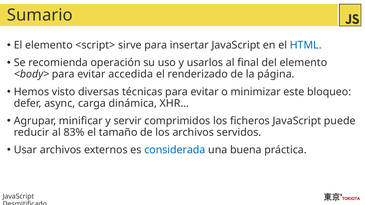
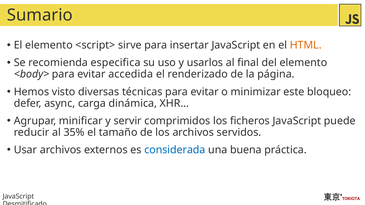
HTML colour: blue -> orange
operación: operación -> especifica
83%: 83% -> 35%
